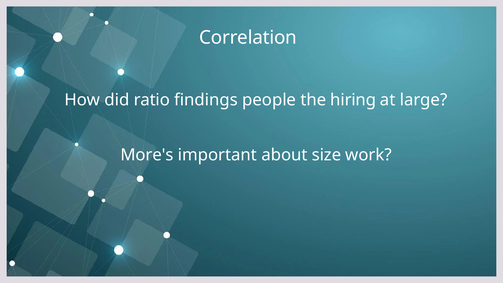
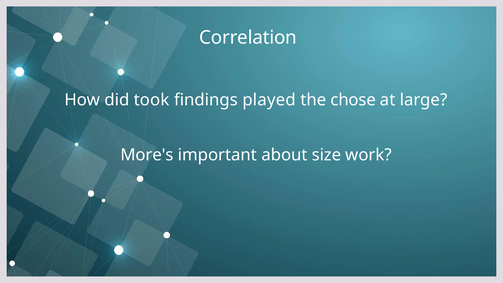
ratio: ratio -> took
people: people -> played
hiring: hiring -> chose
